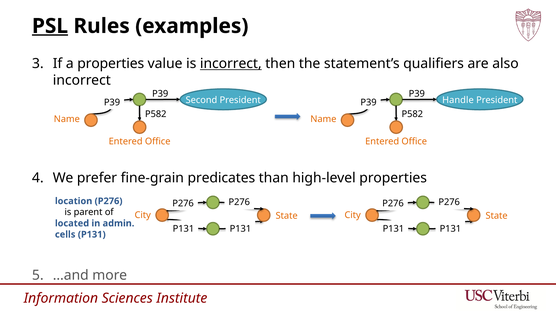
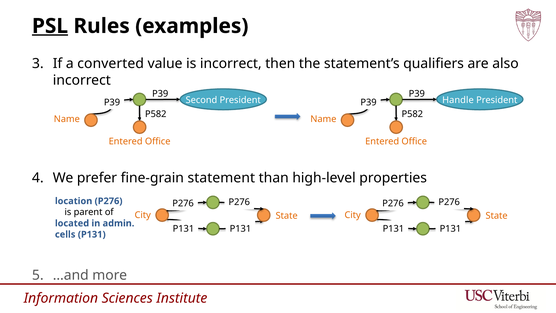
a properties: properties -> converted
incorrect at (231, 64) underline: present -> none
predicates: predicates -> statement
